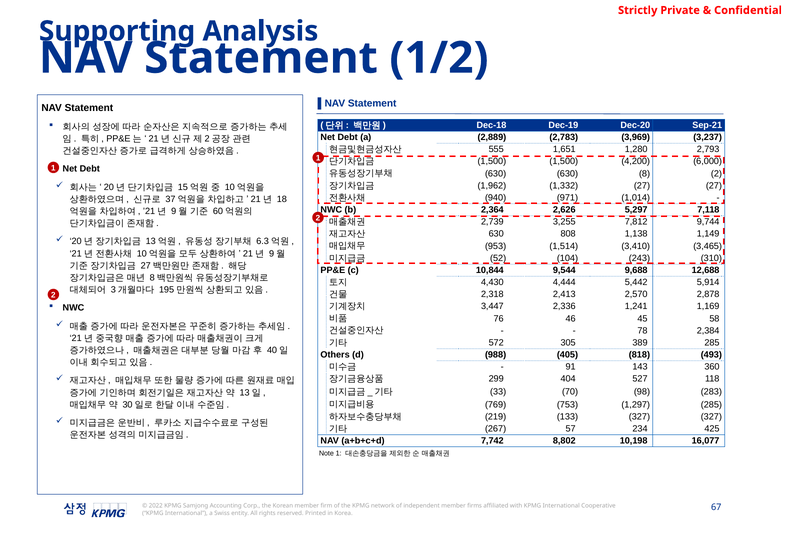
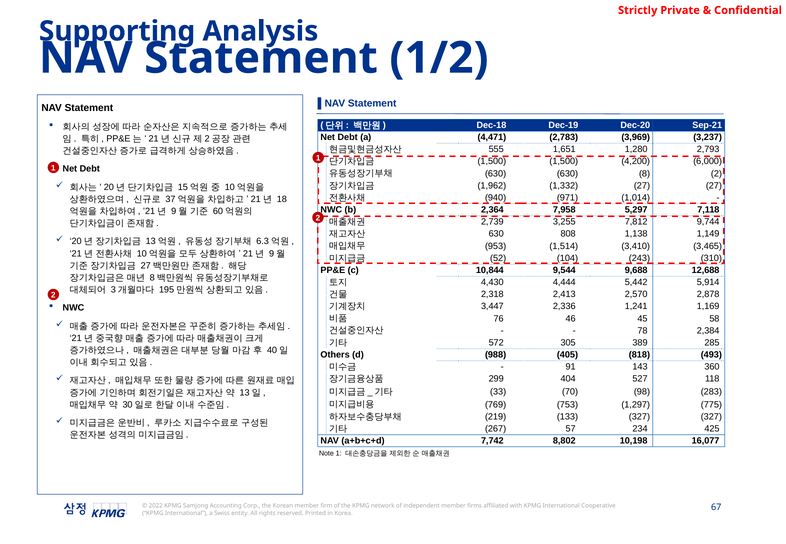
2,889: 2,889 -> 4,471
2,626: 2,626 -> 7,958
1,297 285: 285 -> 775
